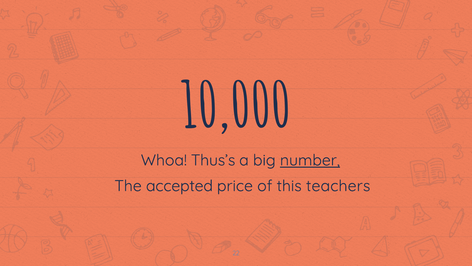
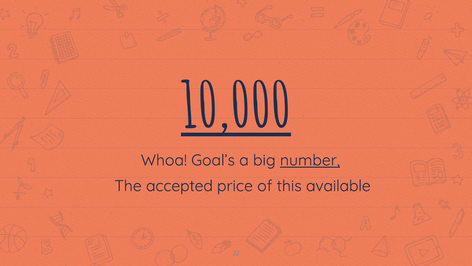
10,000 underline: none -> present
Thus’s: Thus’s -> Goal’s
teachers: teachers -> available
